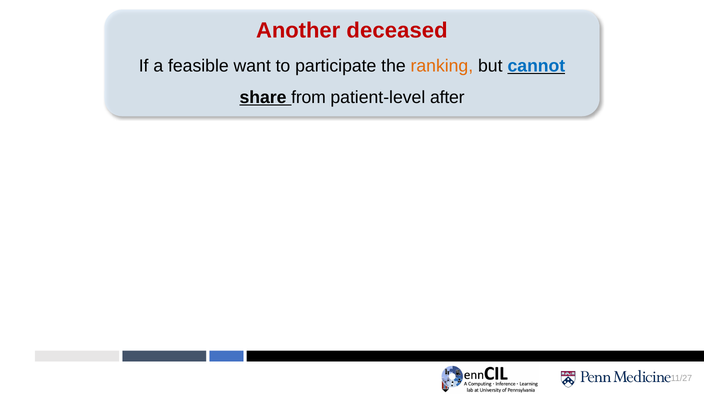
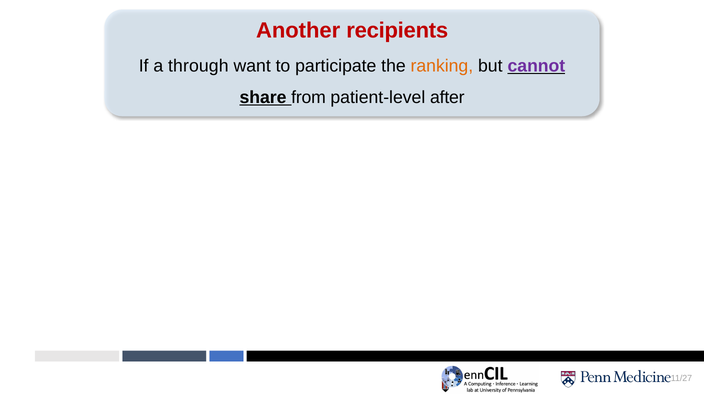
deceased: deceased -> recipients
feasible: feasible -> through
cannot colour: blue -> purple
